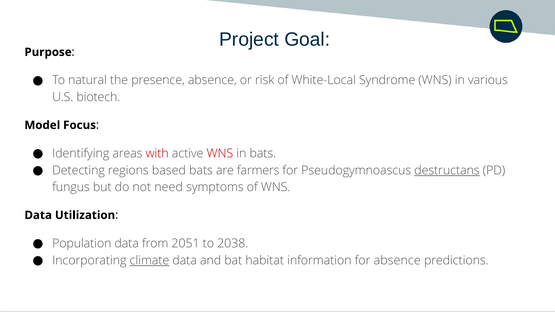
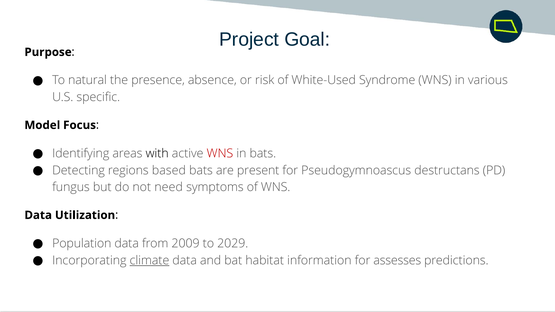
White-Local: White-Local -> White-Used
biotech: biotech -> specific
with colour: red -> black
farmers: farmers -> present
destructans underline: present -> none
2051: 2051 -> 2009
2038: 2038 -> 2029
for absence: absence -> assesses
